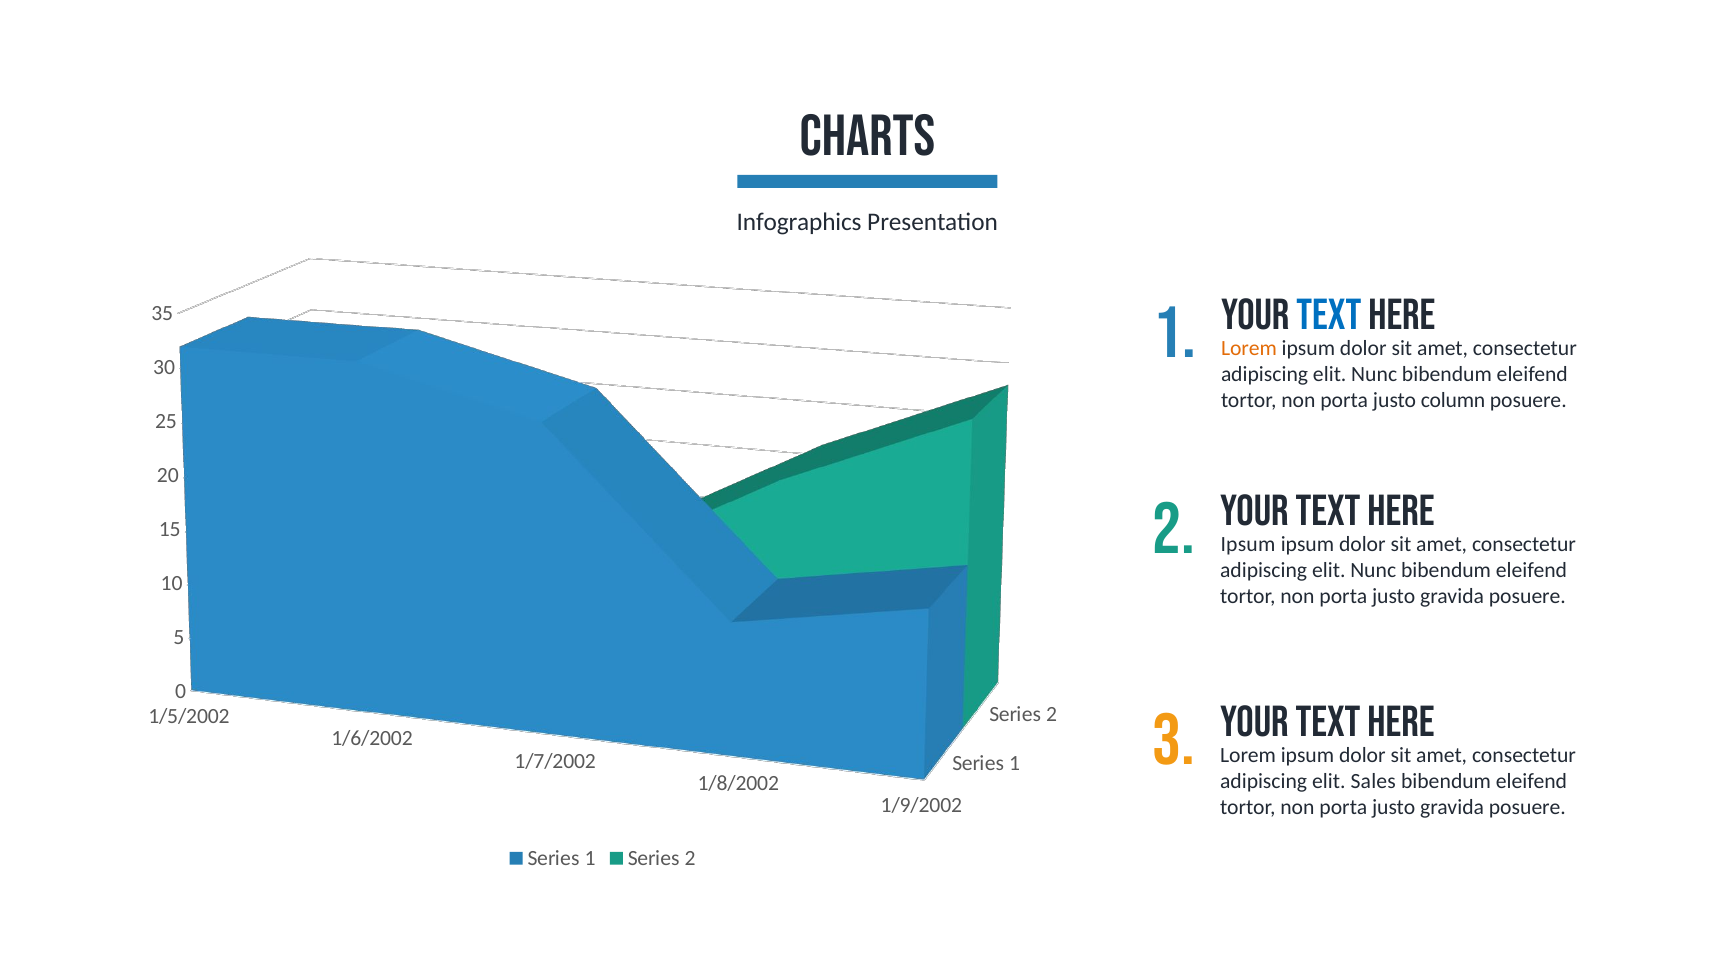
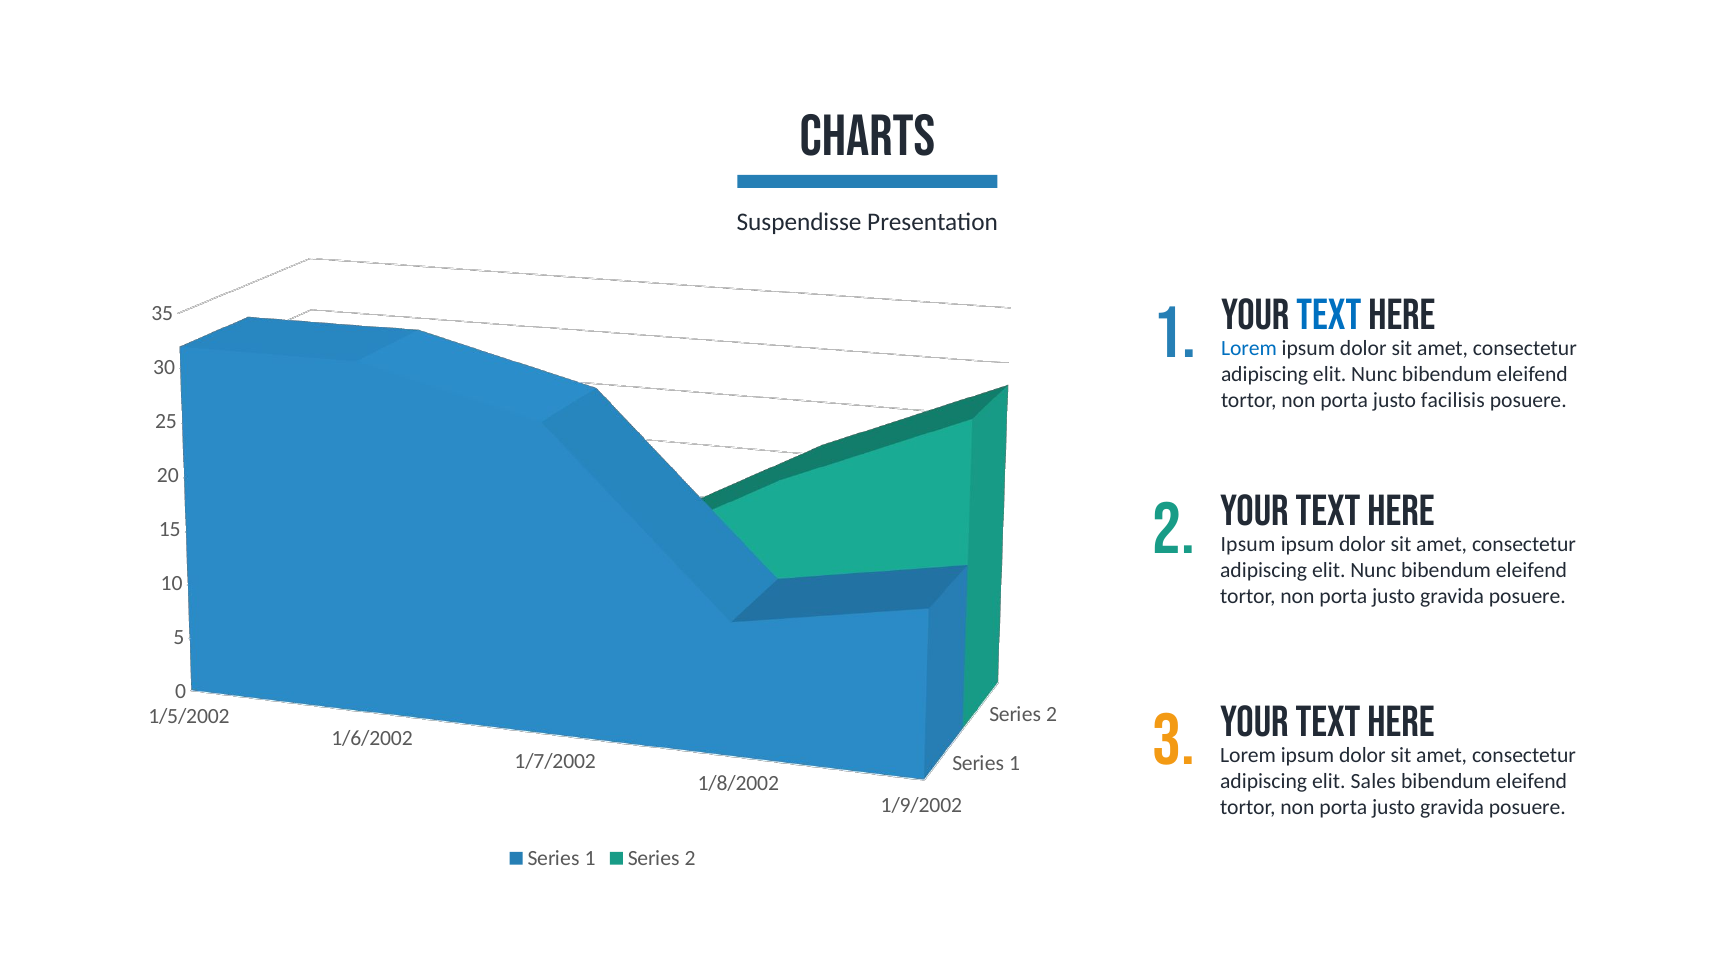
Infographics: Infographics -> Suspendisse
Lorem at (1249, 348) colour: orange -> blue
column: column -> facilisis
